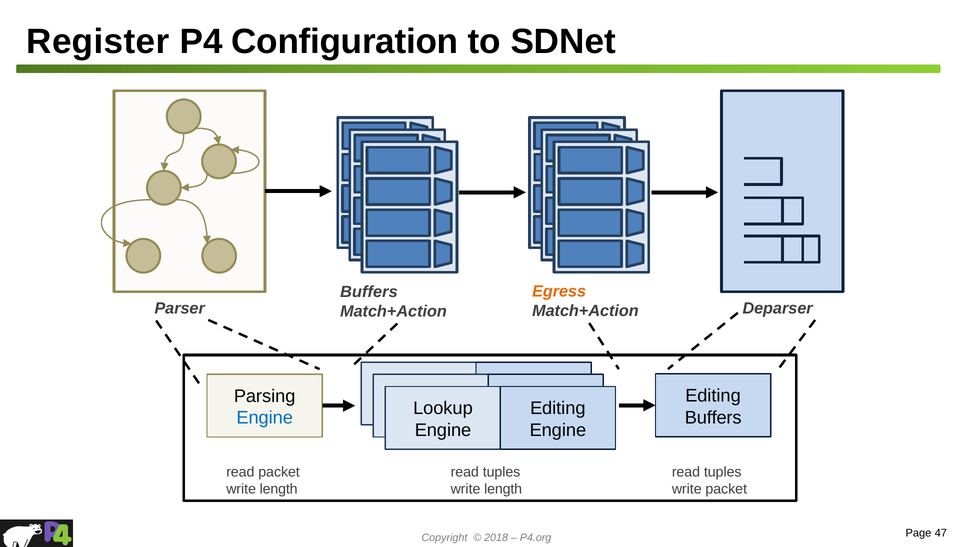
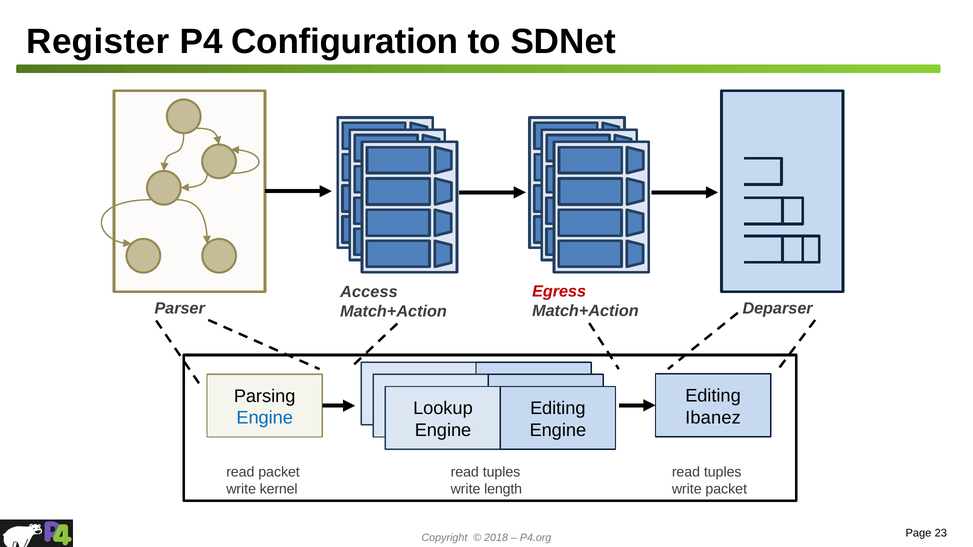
Egress colour: orange -> red
Buffers at (369, 292): Buffers -> Access
Buffers at (713, 418): Buffers -> Ibanez
length at (279, 489): length -> kernel
47: 47 -> 23
